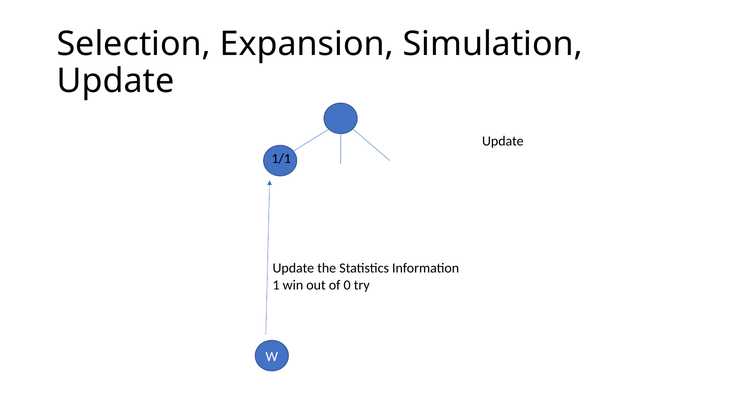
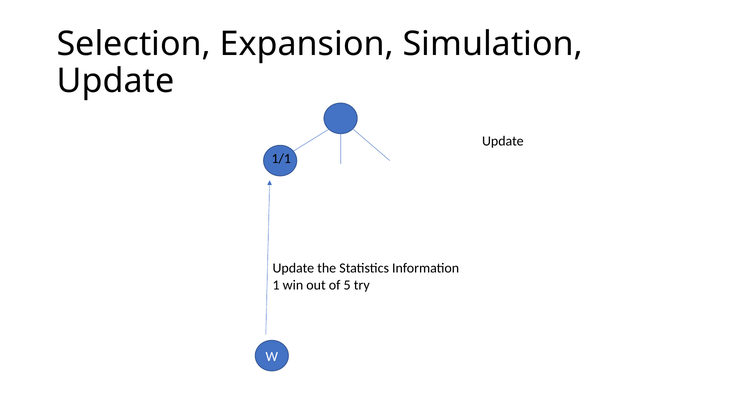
0: 0 -> 5
